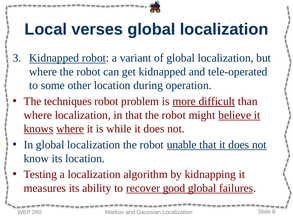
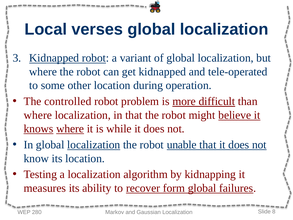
techniques: techniques -> controlled
localization at (94, 145) underline: none -> present
good: good -> form
